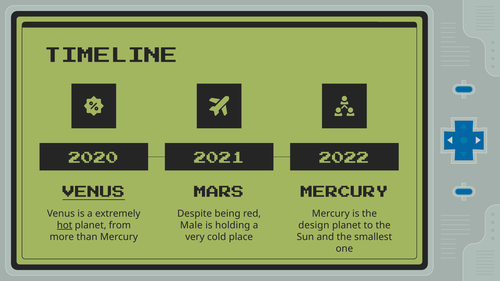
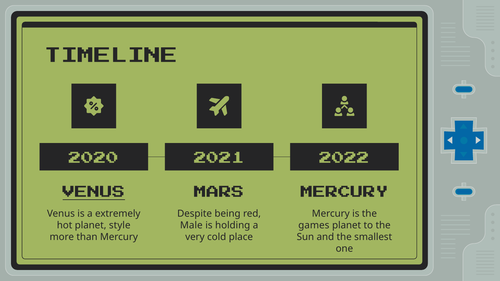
hot underline: present -> none
from: from -> style
design: design -> games
